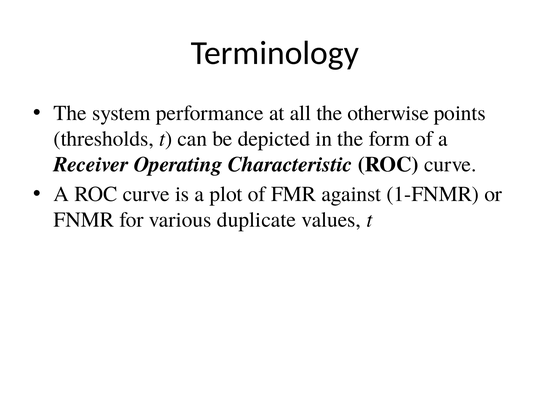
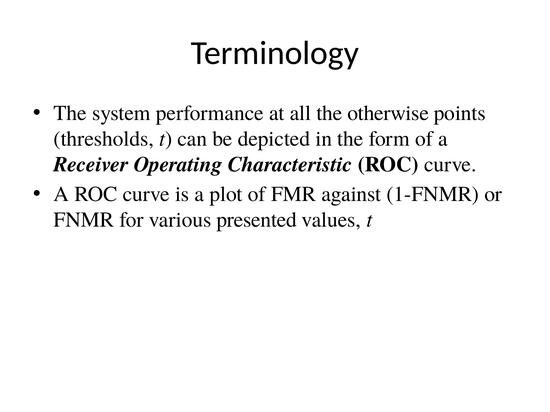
duplicate: duplicate -> presented
